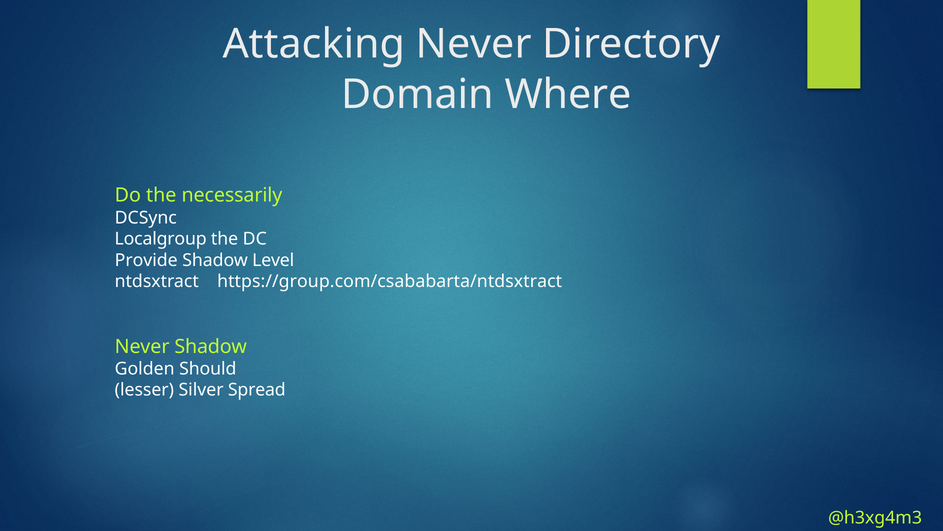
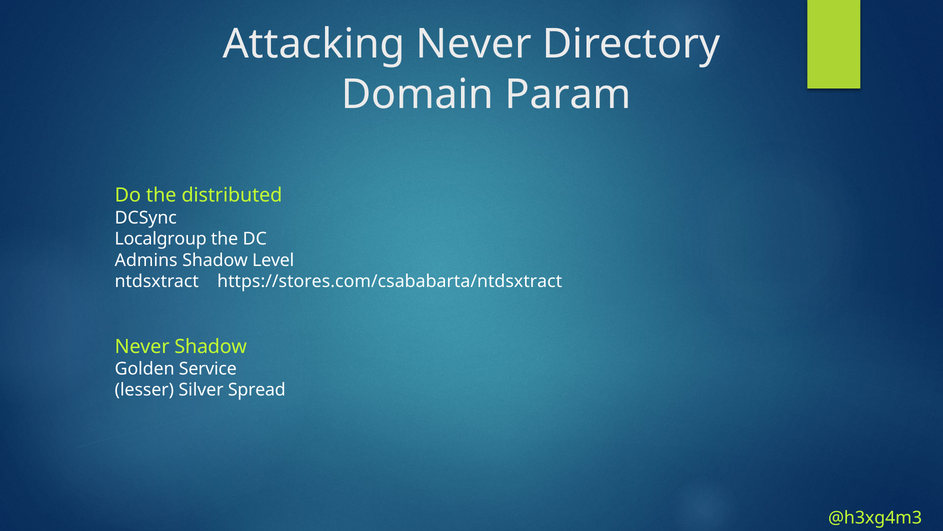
Where: Where -> Param
necessarily: necessarily -> distributed
Provide: Provide -> Admins
https://group.com/csababarta/ntdsxtract: https://group.com/csababarta/ntdsxtract -> https://stores.com/csababarta/ntdsxtract
Should: Should -> Service
